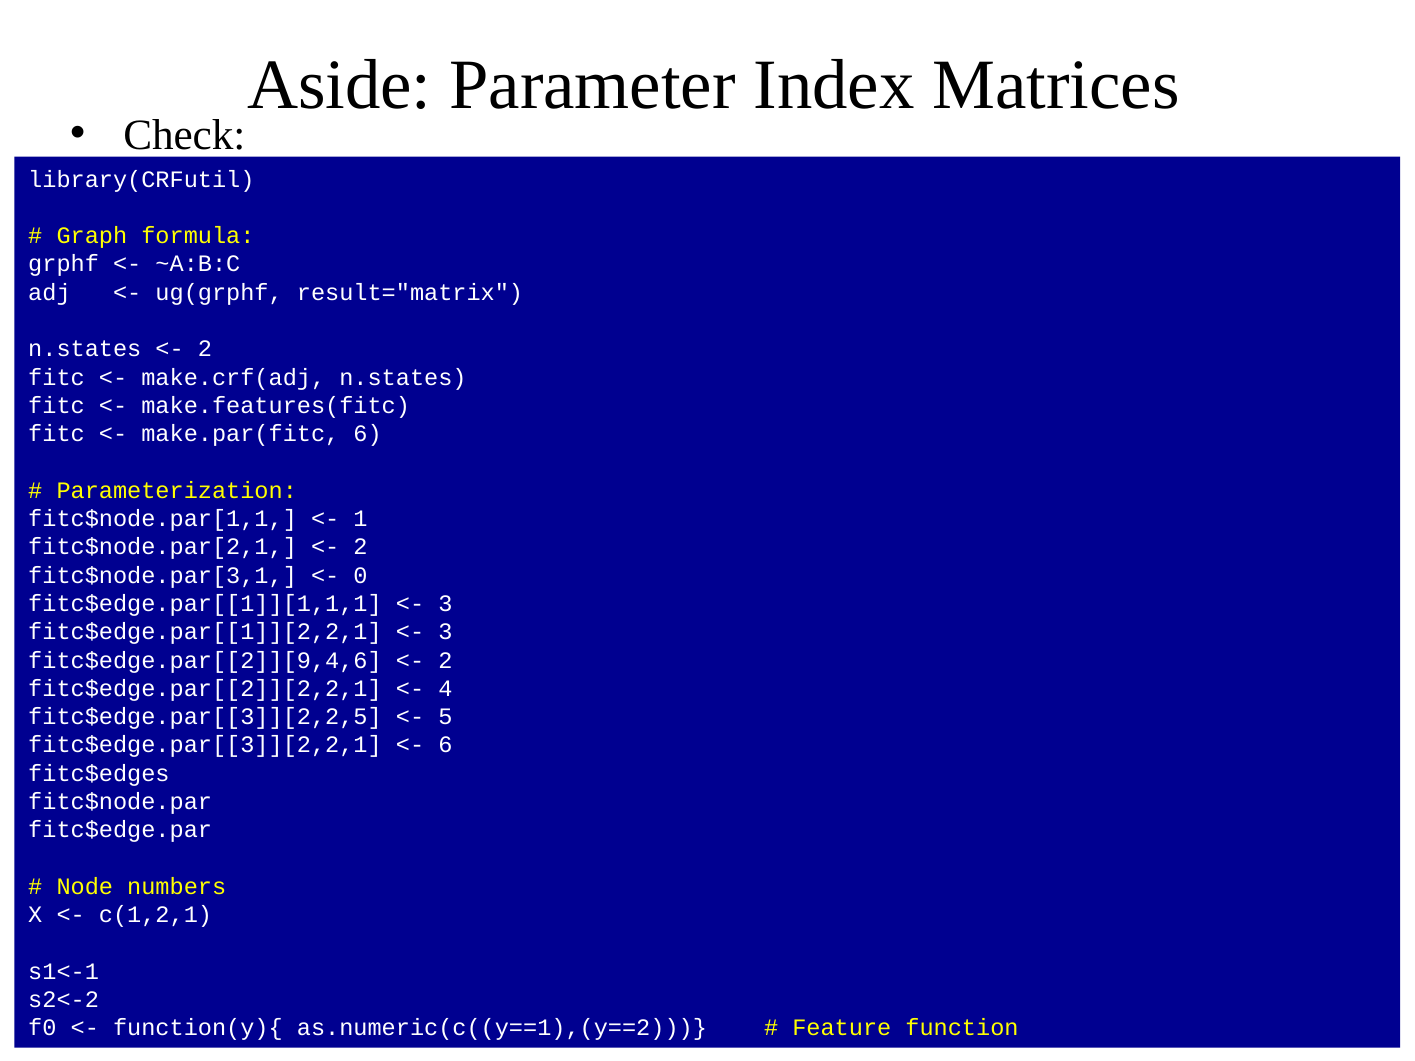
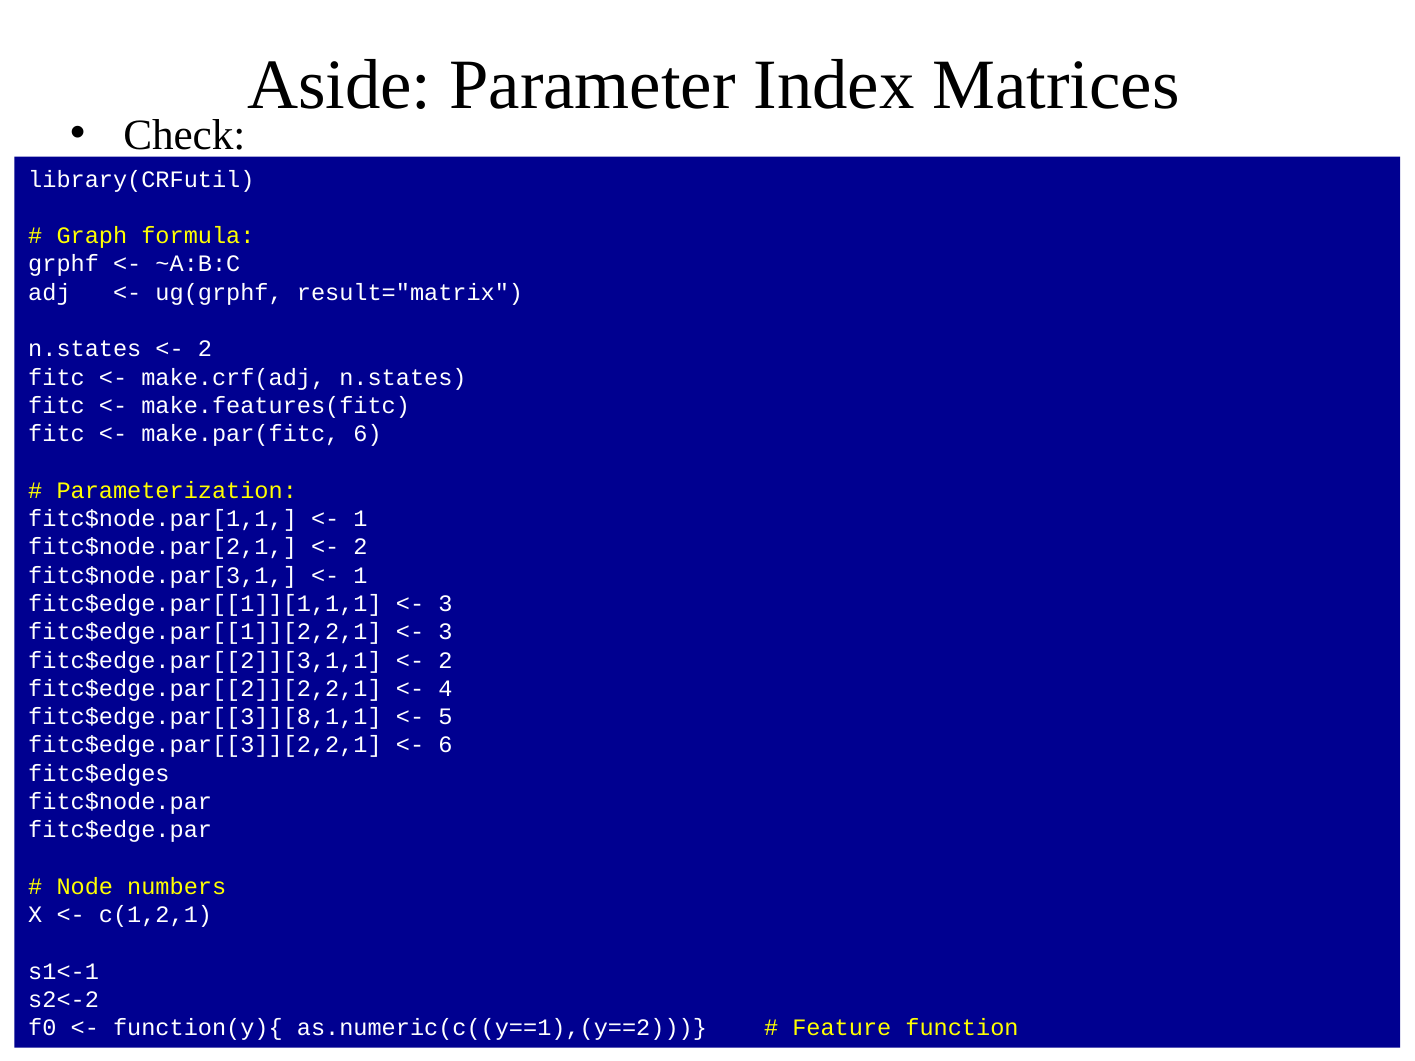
0 at (361, 576): 0 -> 1
fitc$edge.par[[2]][9,4,6: fitc$edge.par[[2]][9,4,6 -> fitc$edge.par[[2]][3,1,1
fitc$edge.par[[3]][2,2,5: fitc$edge.par[[3]][2,2,5 -> fitc$edge.par[[3]][8,1,1
